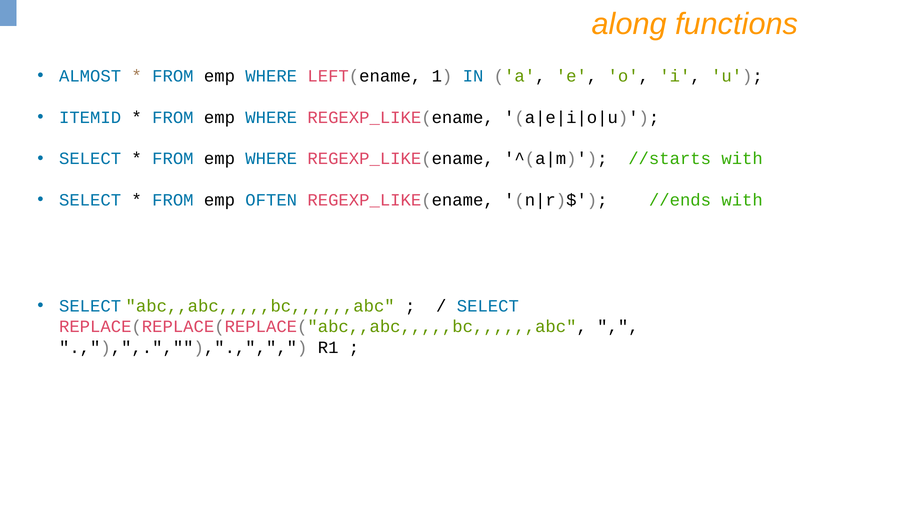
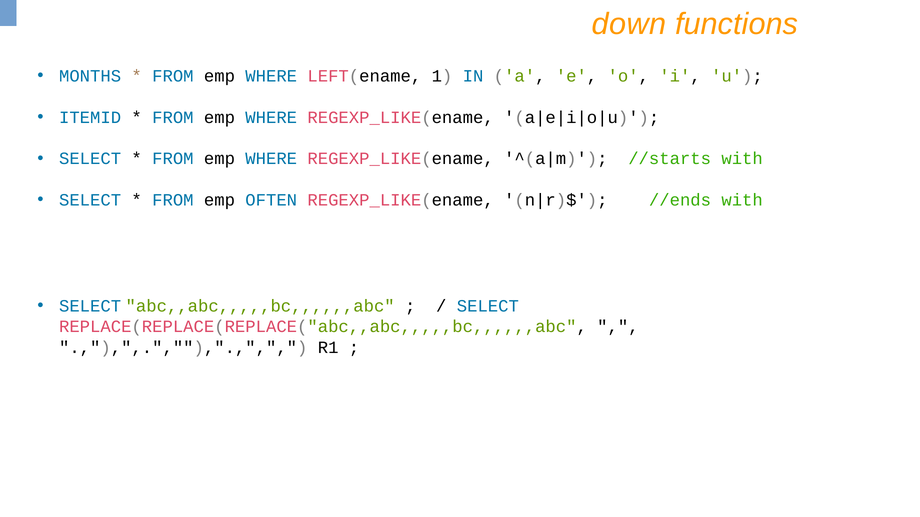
along: along -> down
ALMOST: ALMOST -> MONTHS
